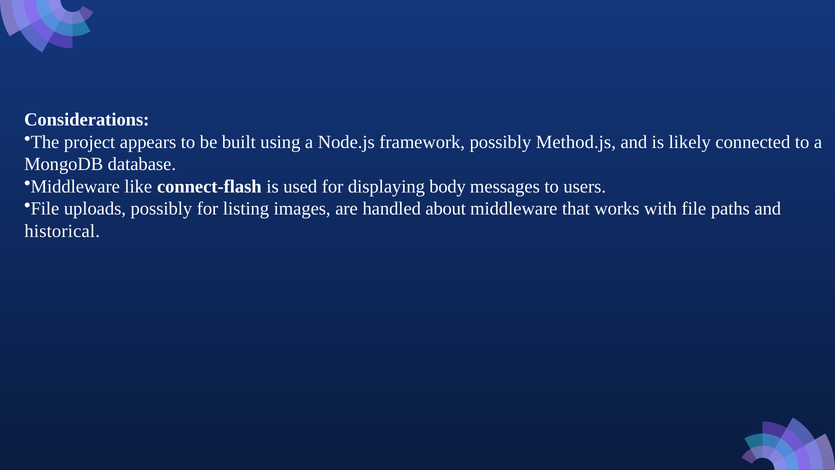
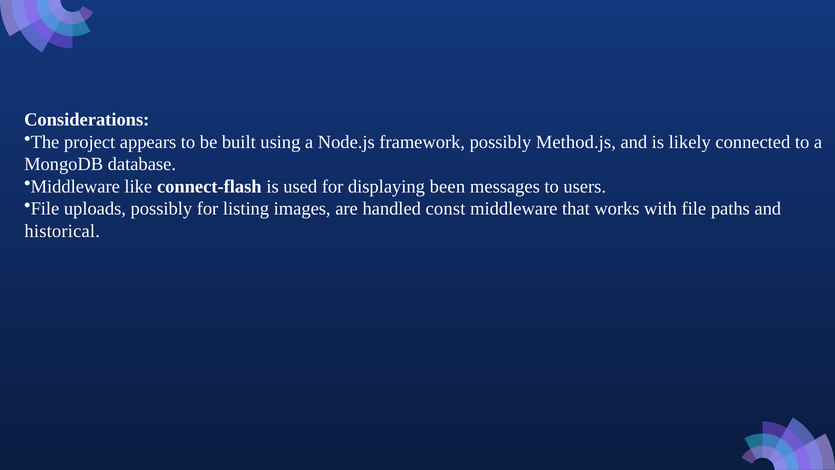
body: body -> been
about: about -> const
